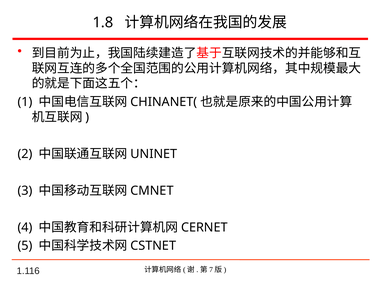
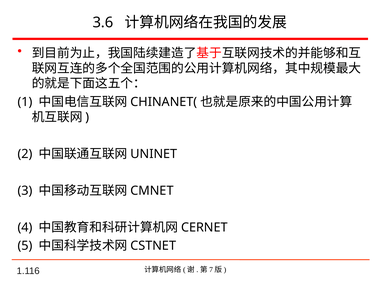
1.8: 1.8 -> 3.6
